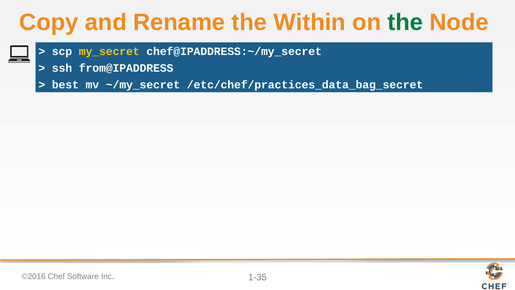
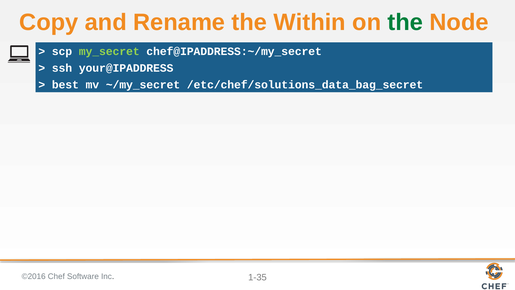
my_secret colour: yellow -> light green
from@IPADDRESS: from@IPADDRESS -> your@IPADDRESS
/etc/chef/practices_data_bag_secret: /etc/chef/practices_data_bag_secret -> /etc/chef/solutions_data_bag_secret
